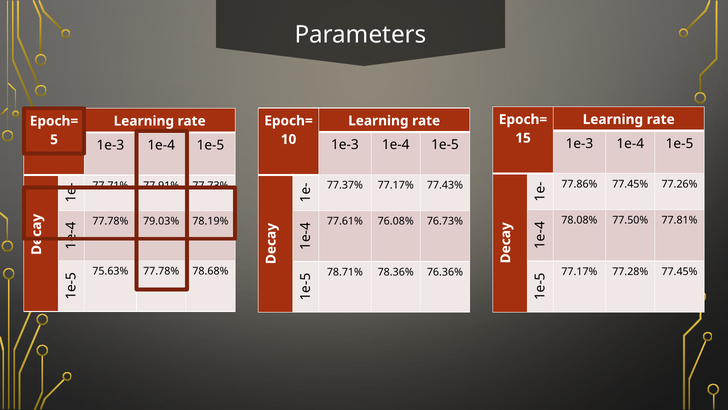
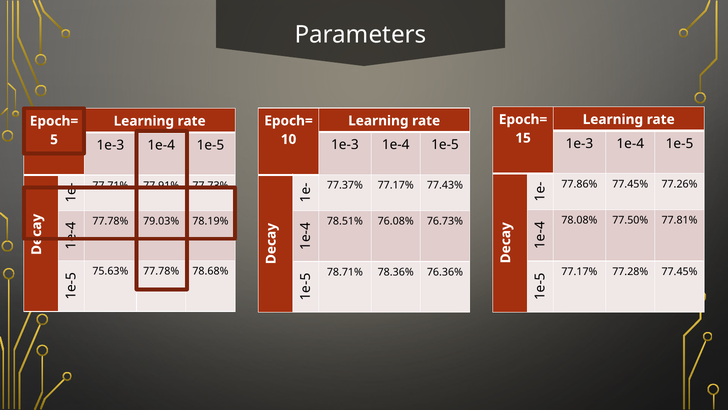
77.61%: 77.61% -> 78.51%
